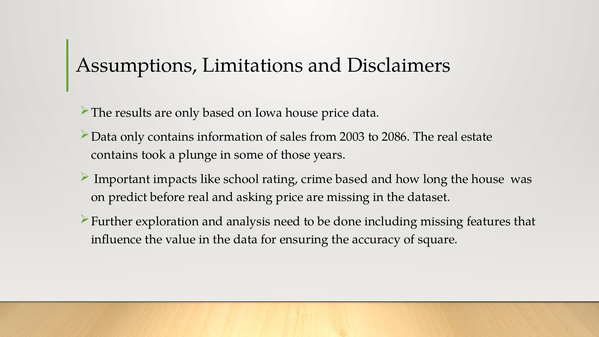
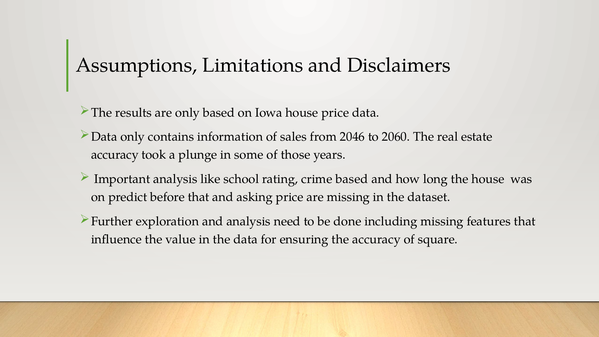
2003: 2003 -> 2046
2086: 2086 -> 2060
contains at (115, 155): contains -> accuracy
Important impacts: impacts -> analysis
before real: real -> that
